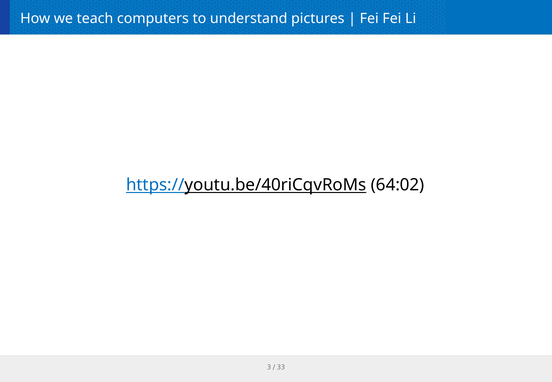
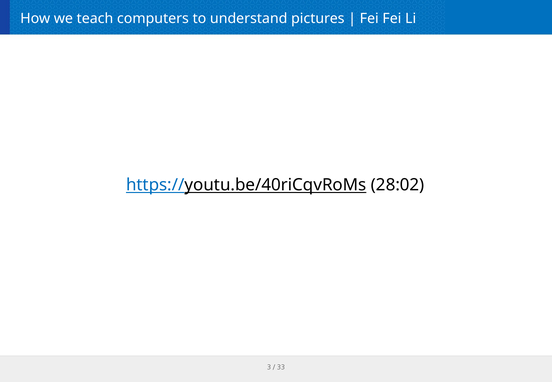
64:02: 64:02 -> 28:02
